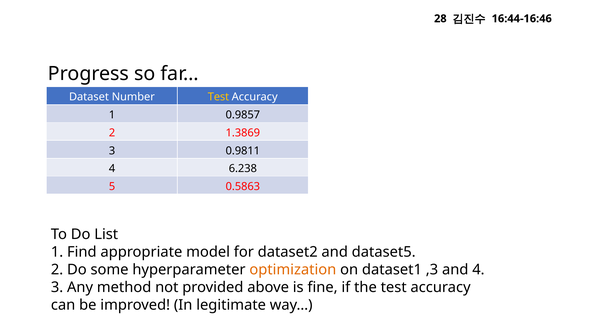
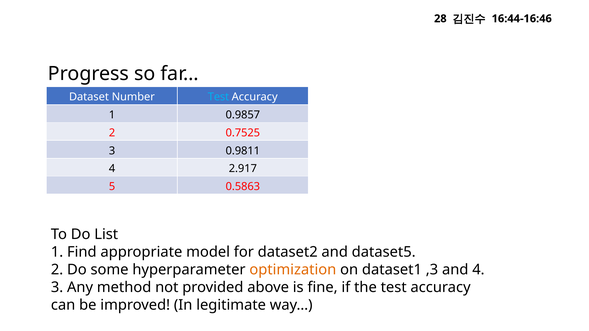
Test at (218, 97) colour: yellow -> light blue
1.3869: 1.3869 -> 0.7525
6.238: 6.238 -> 2.917
